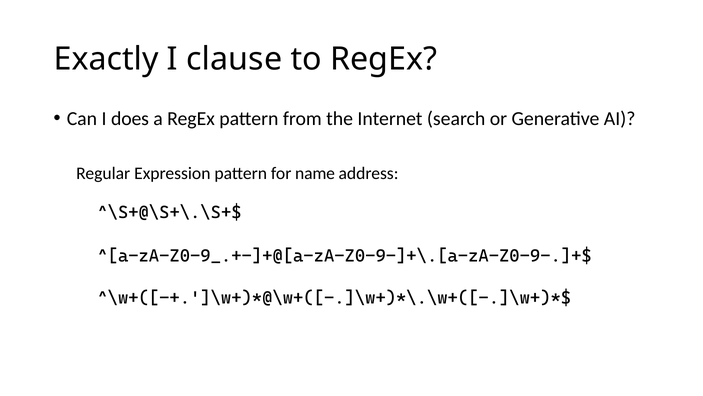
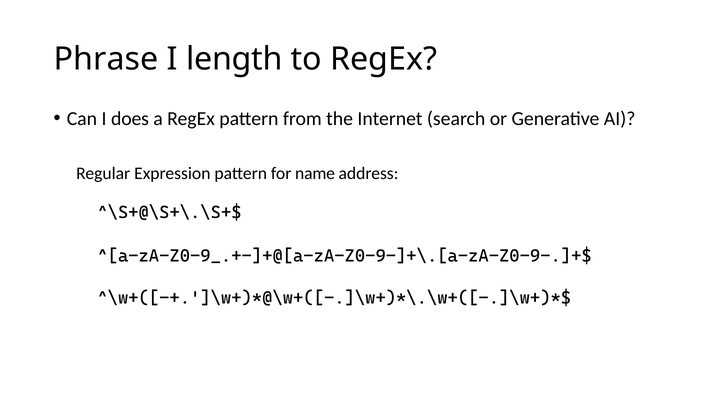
Exactly: Exactly -> Phrase
clause: clause -> length
